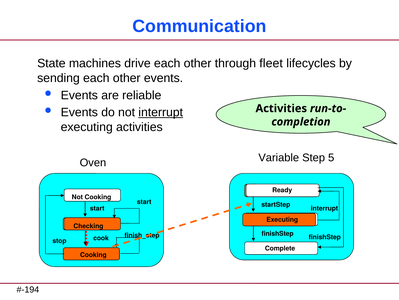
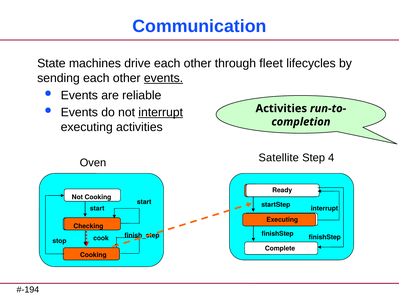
events at (164, 78) underline: none -> present
Variable: Variable -> Satellite
5: 5 -> 4
